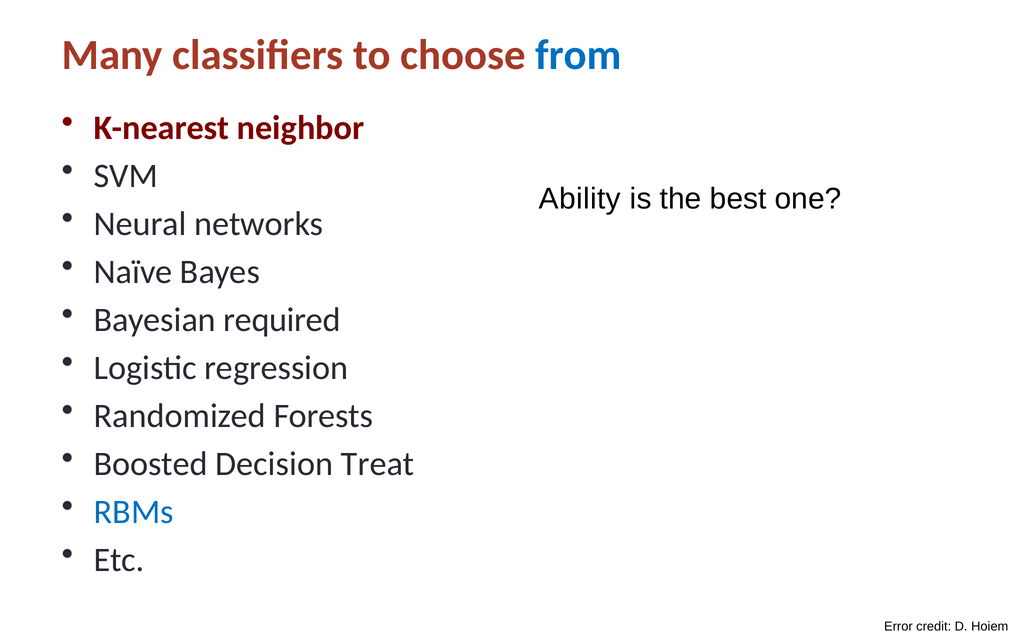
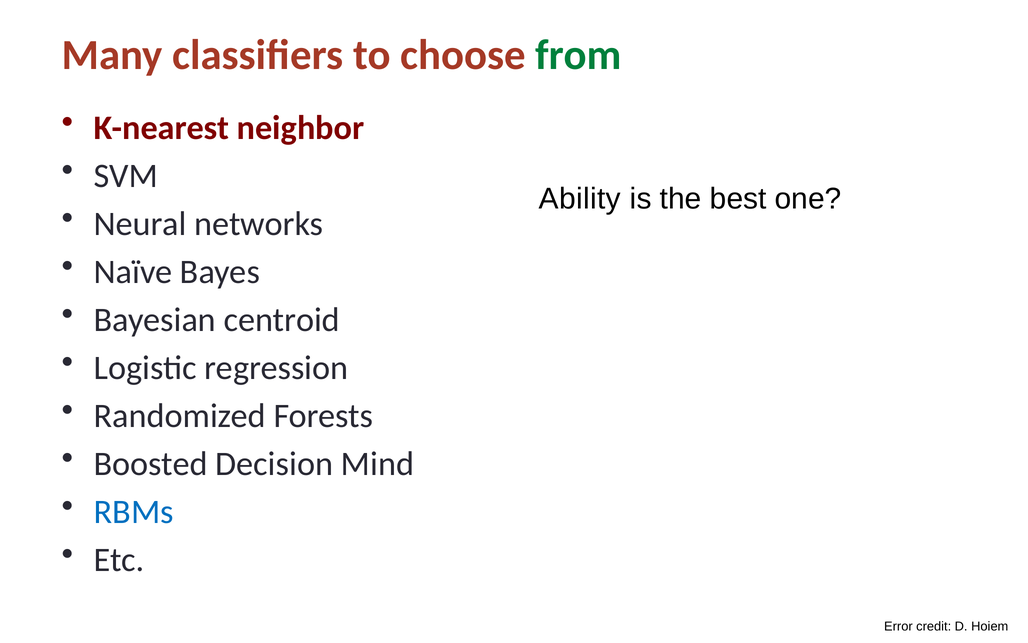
from colour: blue -> green
required: required -> centroid
Treat: Treat -> Mind
